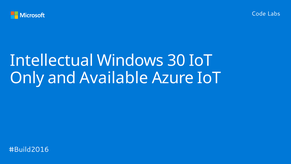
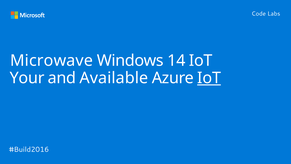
Intellectual: Intellectual -> Microwave
30: 30 -> 14
Only: Only -> Your
IoT at (209, 78) underline: none -> present
